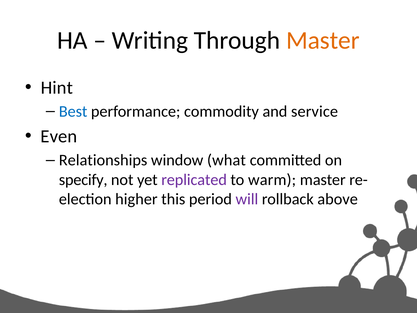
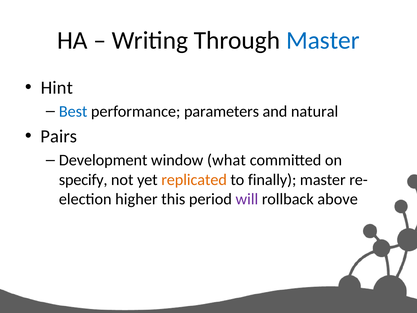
Master at (323, 40) colour: orange -> blue
commodity: commodity -> parameters
service: service -> natural
Even: Even -> Pairs
Relationships: Relationships -> Development
replicated colour: purple -> orange
warm: warm -> finally
